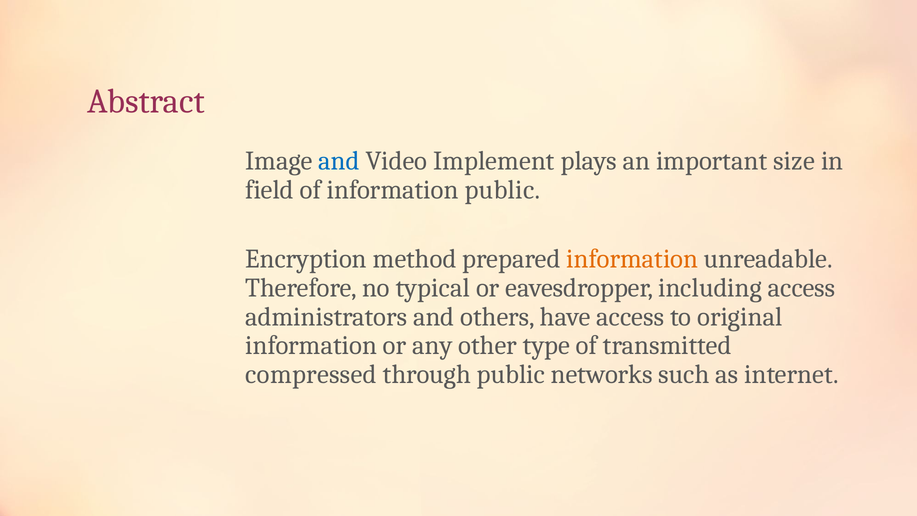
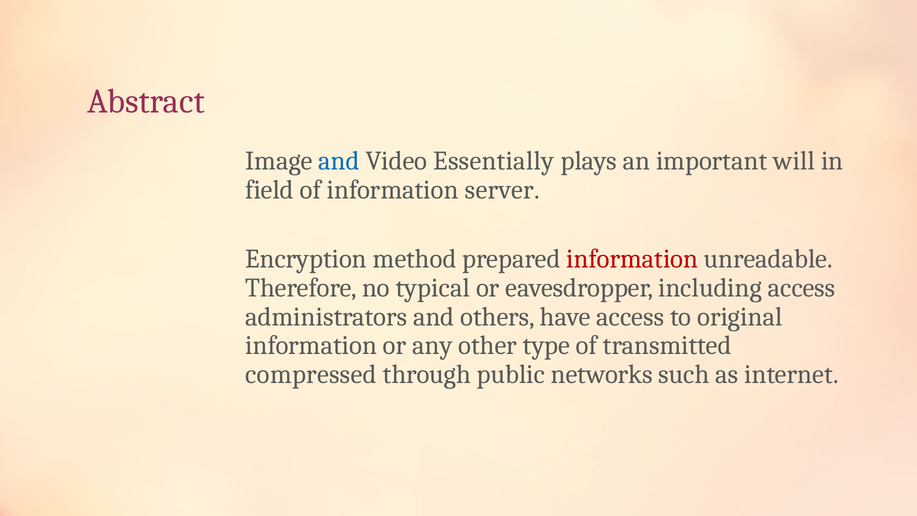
Implement: Implement -> Essentially
size: size -> will
information public: public -> server
information at (632, 259) colour: orange -> red
